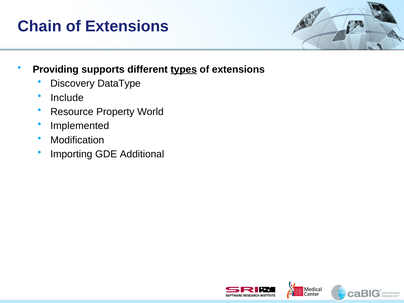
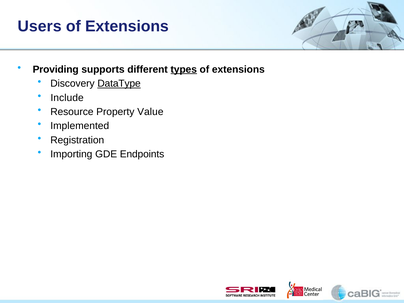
Chain: Chain -> Users
DataType underline: none -> present
World: World -> Value
Modification: Modification -> Registration
Additional: Additional -> Endpoints
